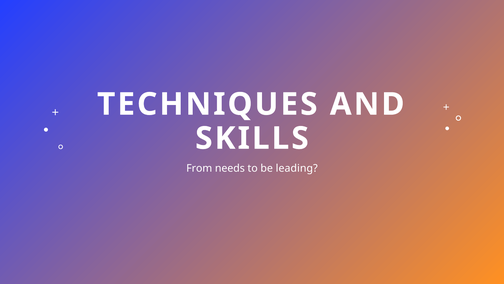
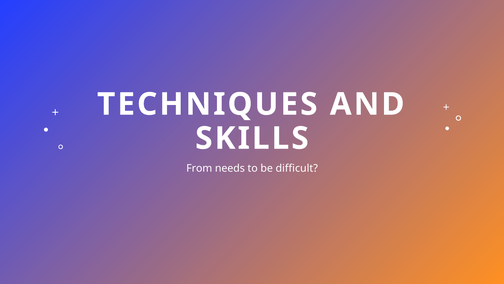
leading: leading -> difficult
